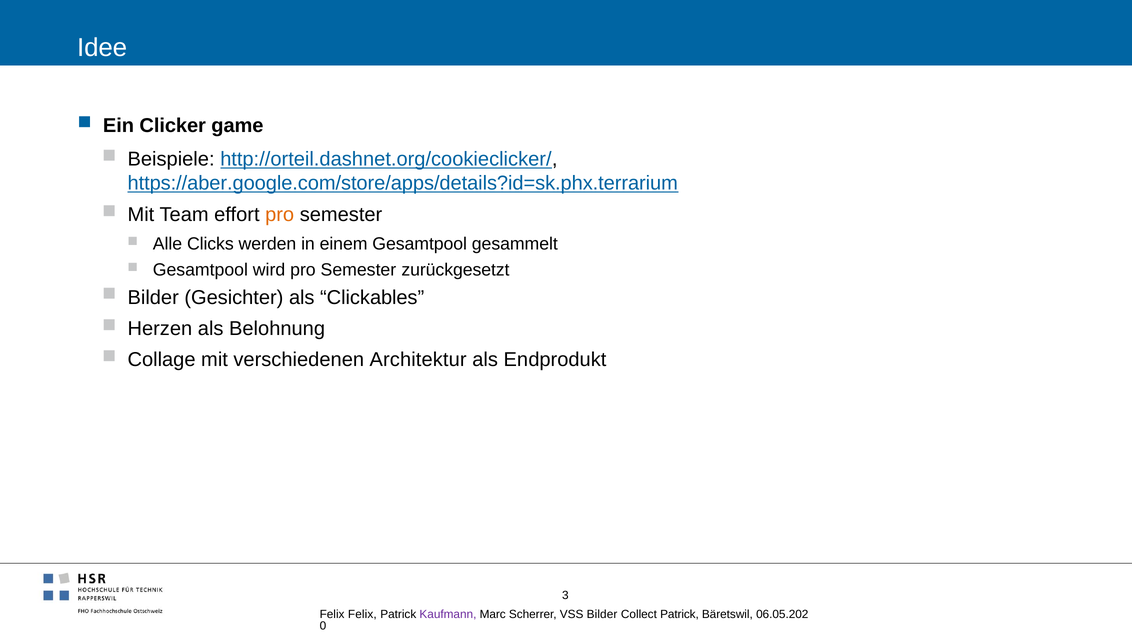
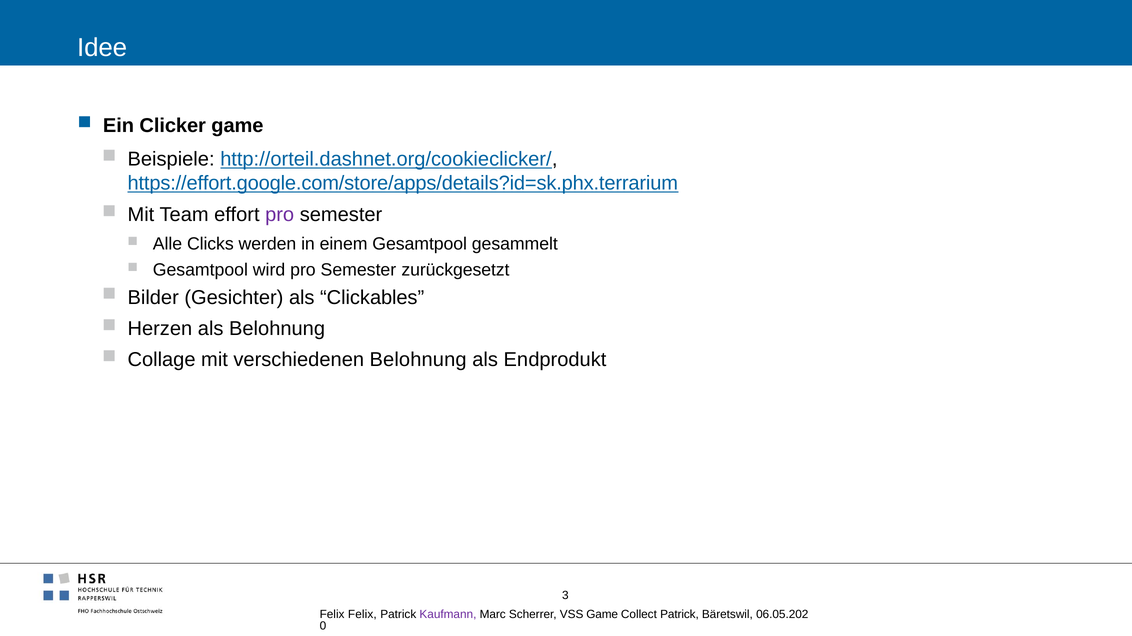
https://aber.google.com/store/apps/details?id=sk.phx.terrarium: https://aber.google.com/store/apps/details?id=sk.phx.terrarium -> https://effort.google.com/store/apps/details?id=sk.phx.terrarium
pro at (280, 215) colour: orange -> purple
verschiedenen Architektur: Architektur -> Belohnung
VSS Bilder: Bilder -> Game
